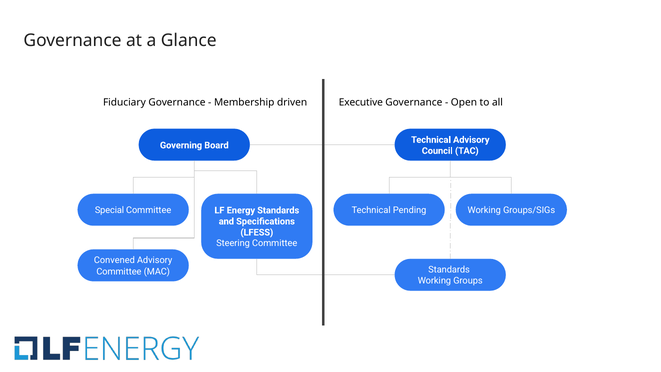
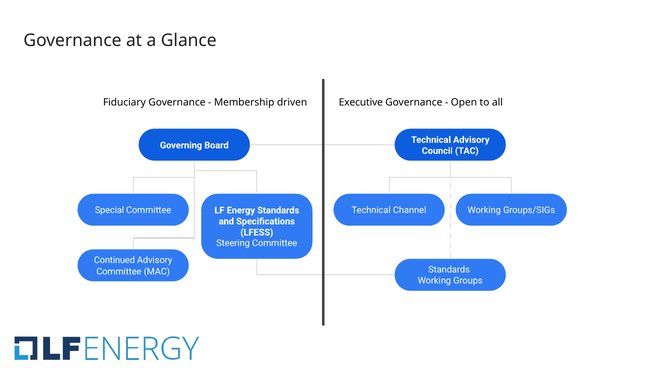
Pending: Pending -> Channel
Convened: Convened -> Continued
